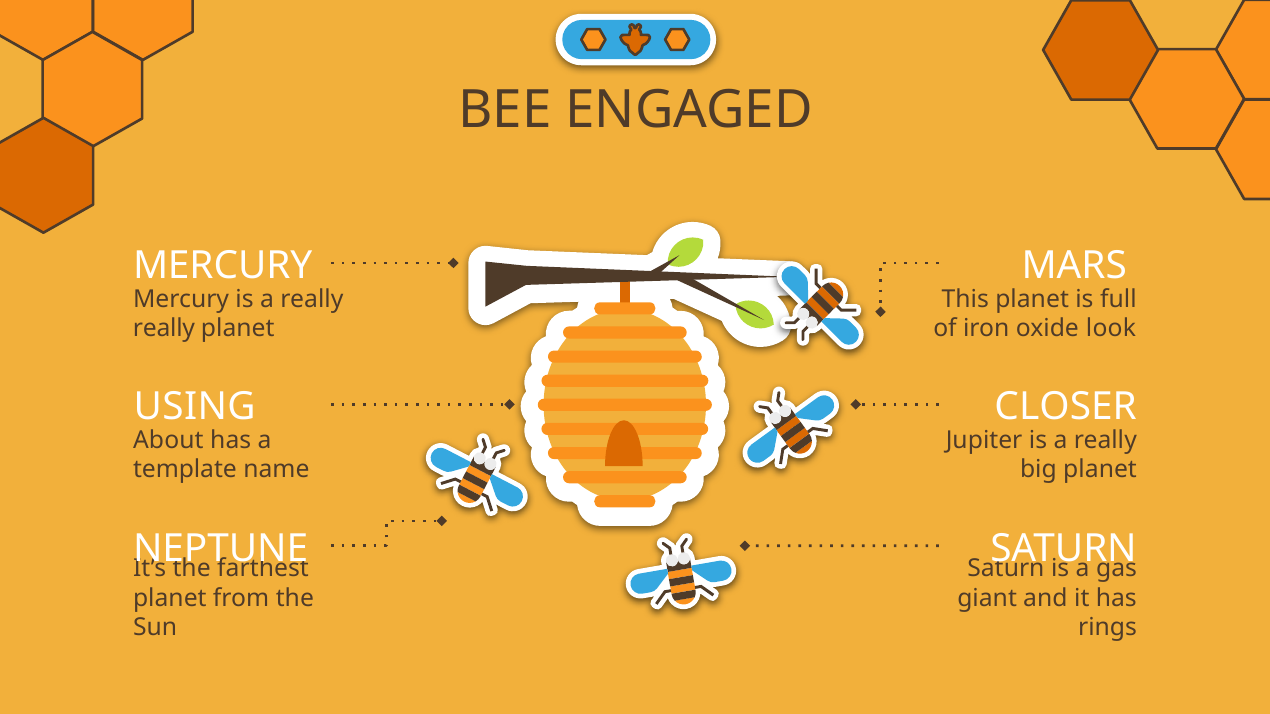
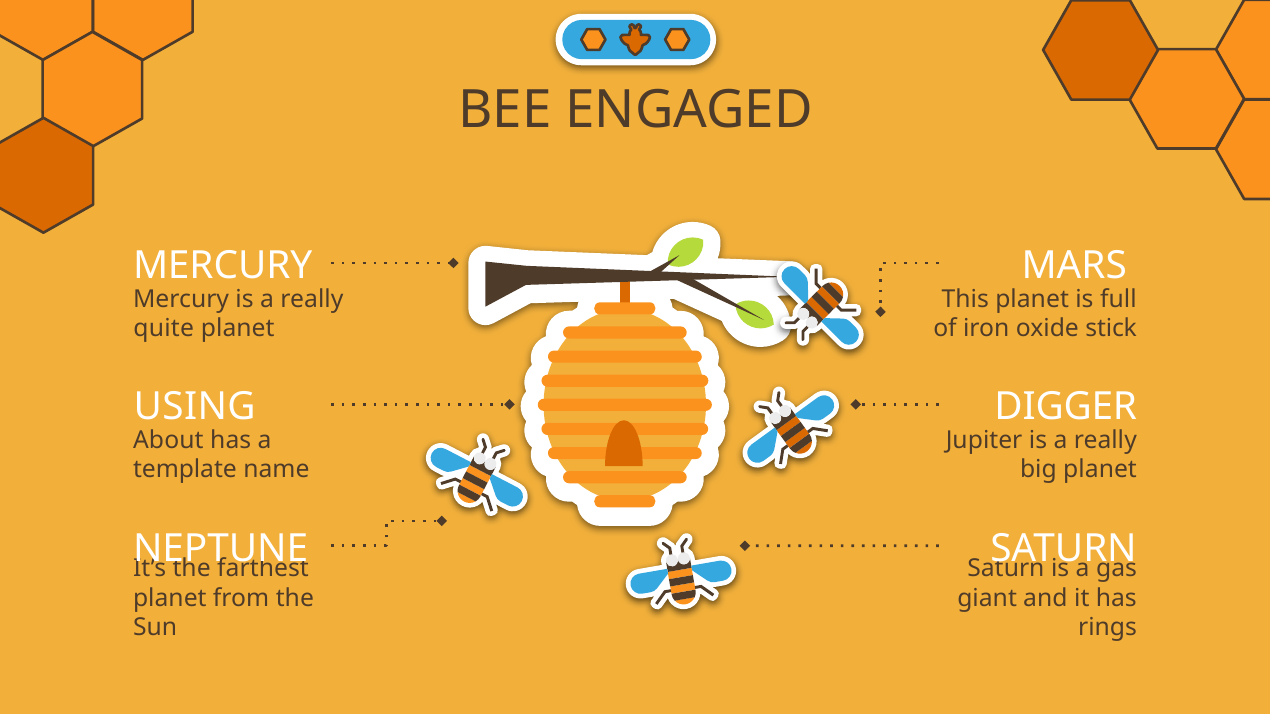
really at (164, 329): really -> quite
look: look -> stick
CLOSER: CLOSER -> DIGGER
